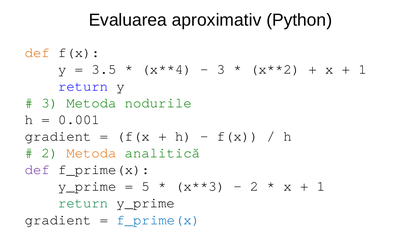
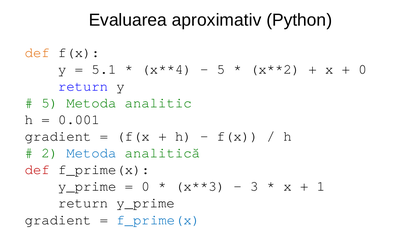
3.5: 3.5 -> 5.1
3 at (221, 69): 3 -> 5
1 at (363, 69): 1 -> 0
3 at (50, 103): 3 -> 5
nodurile: nodurile -> analitic
Metoda at (92, 153) colour: orange -> blue
def at (37, 169) colour: purple -> red
5 at (146, 186): 5 -> 0
2 at (254, 186): 2 -> 3
return at (83, 203) colour: green -> black
